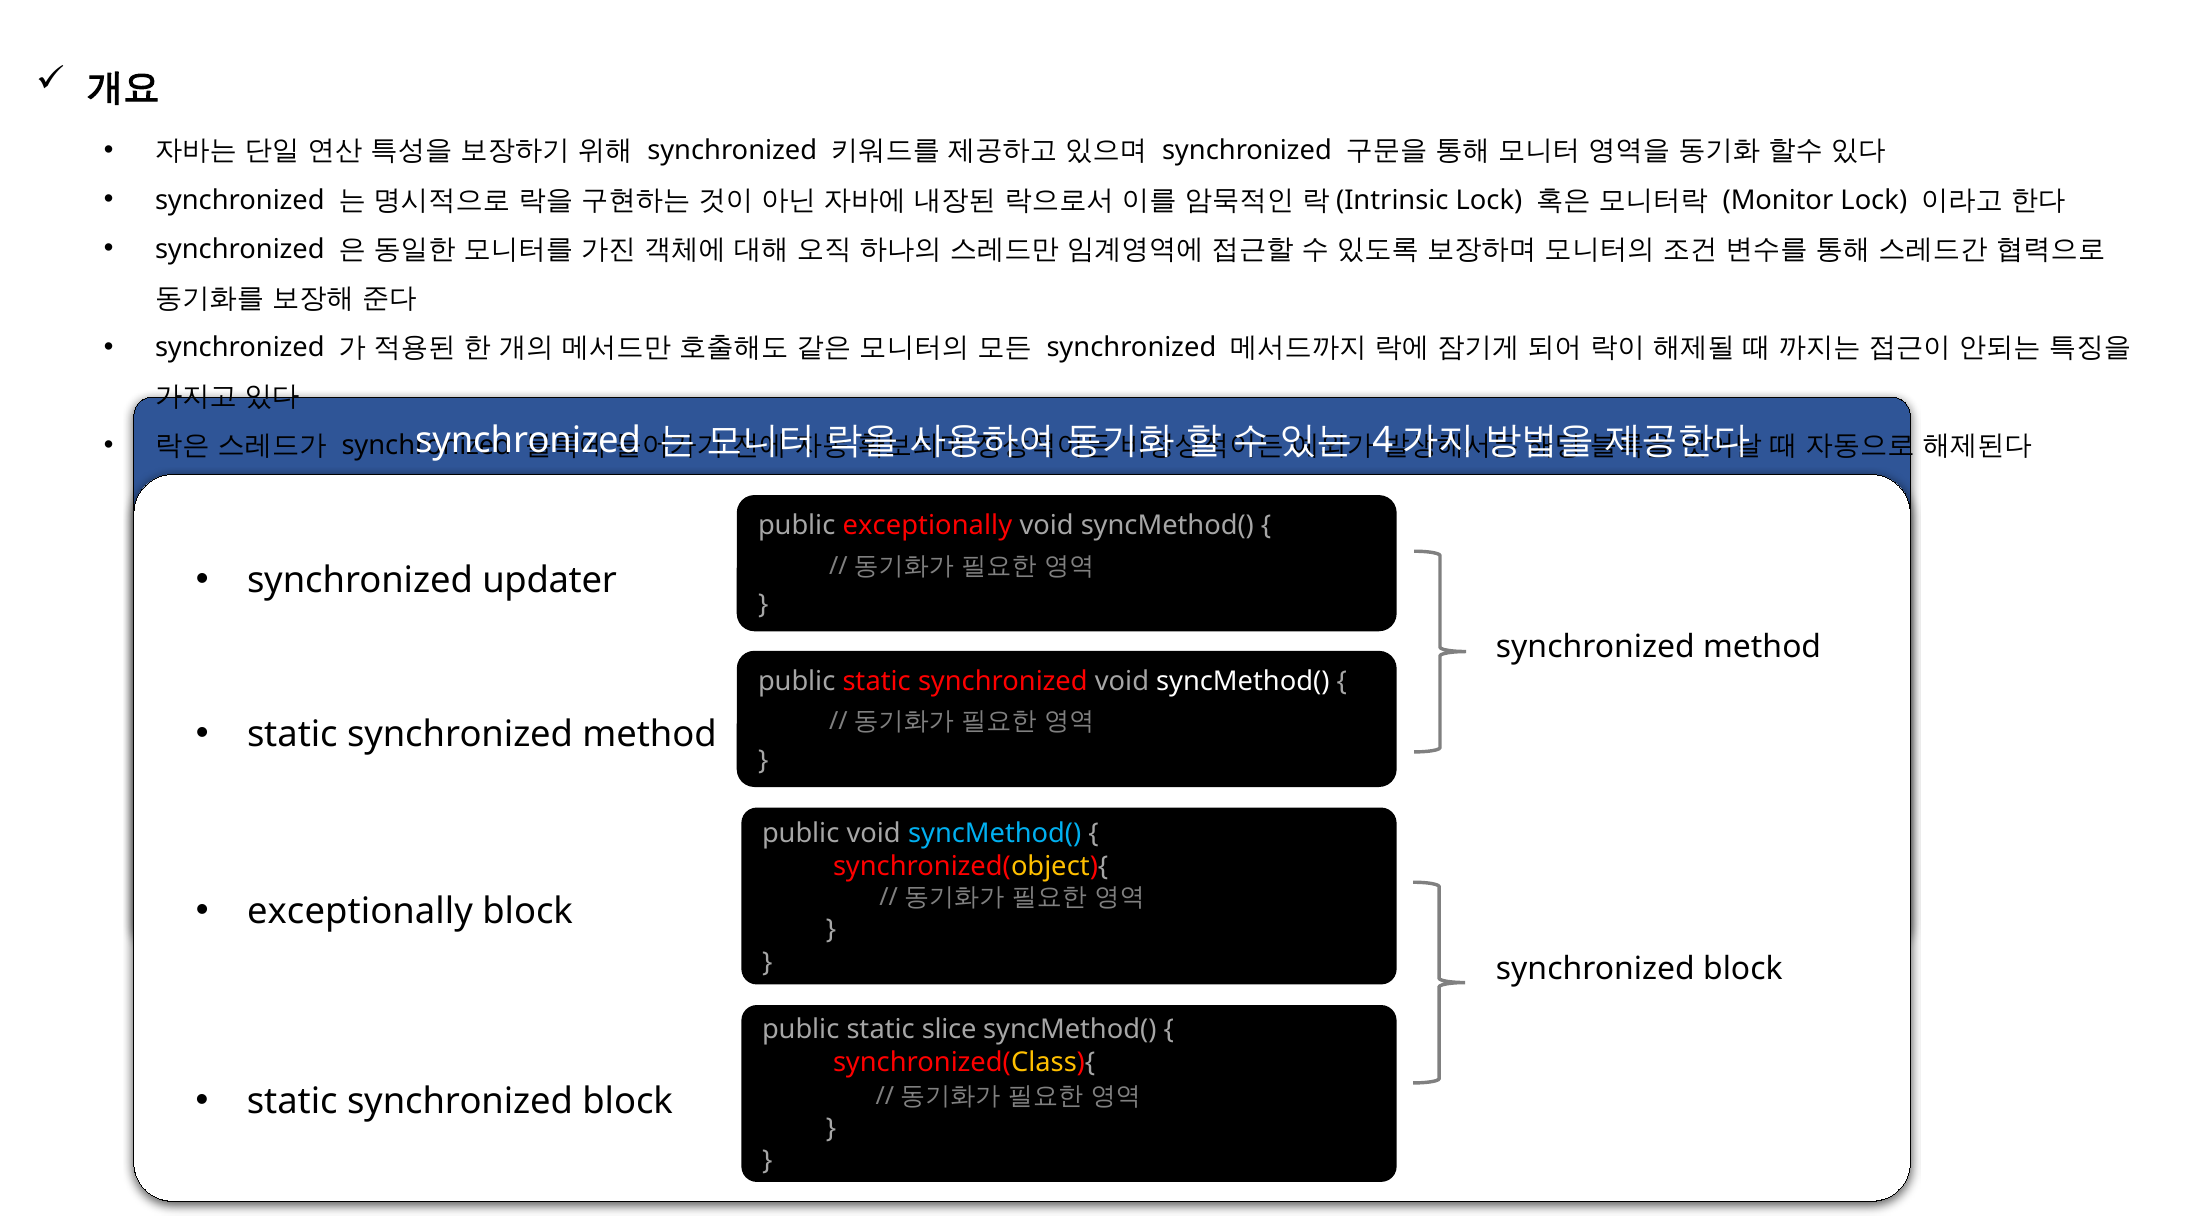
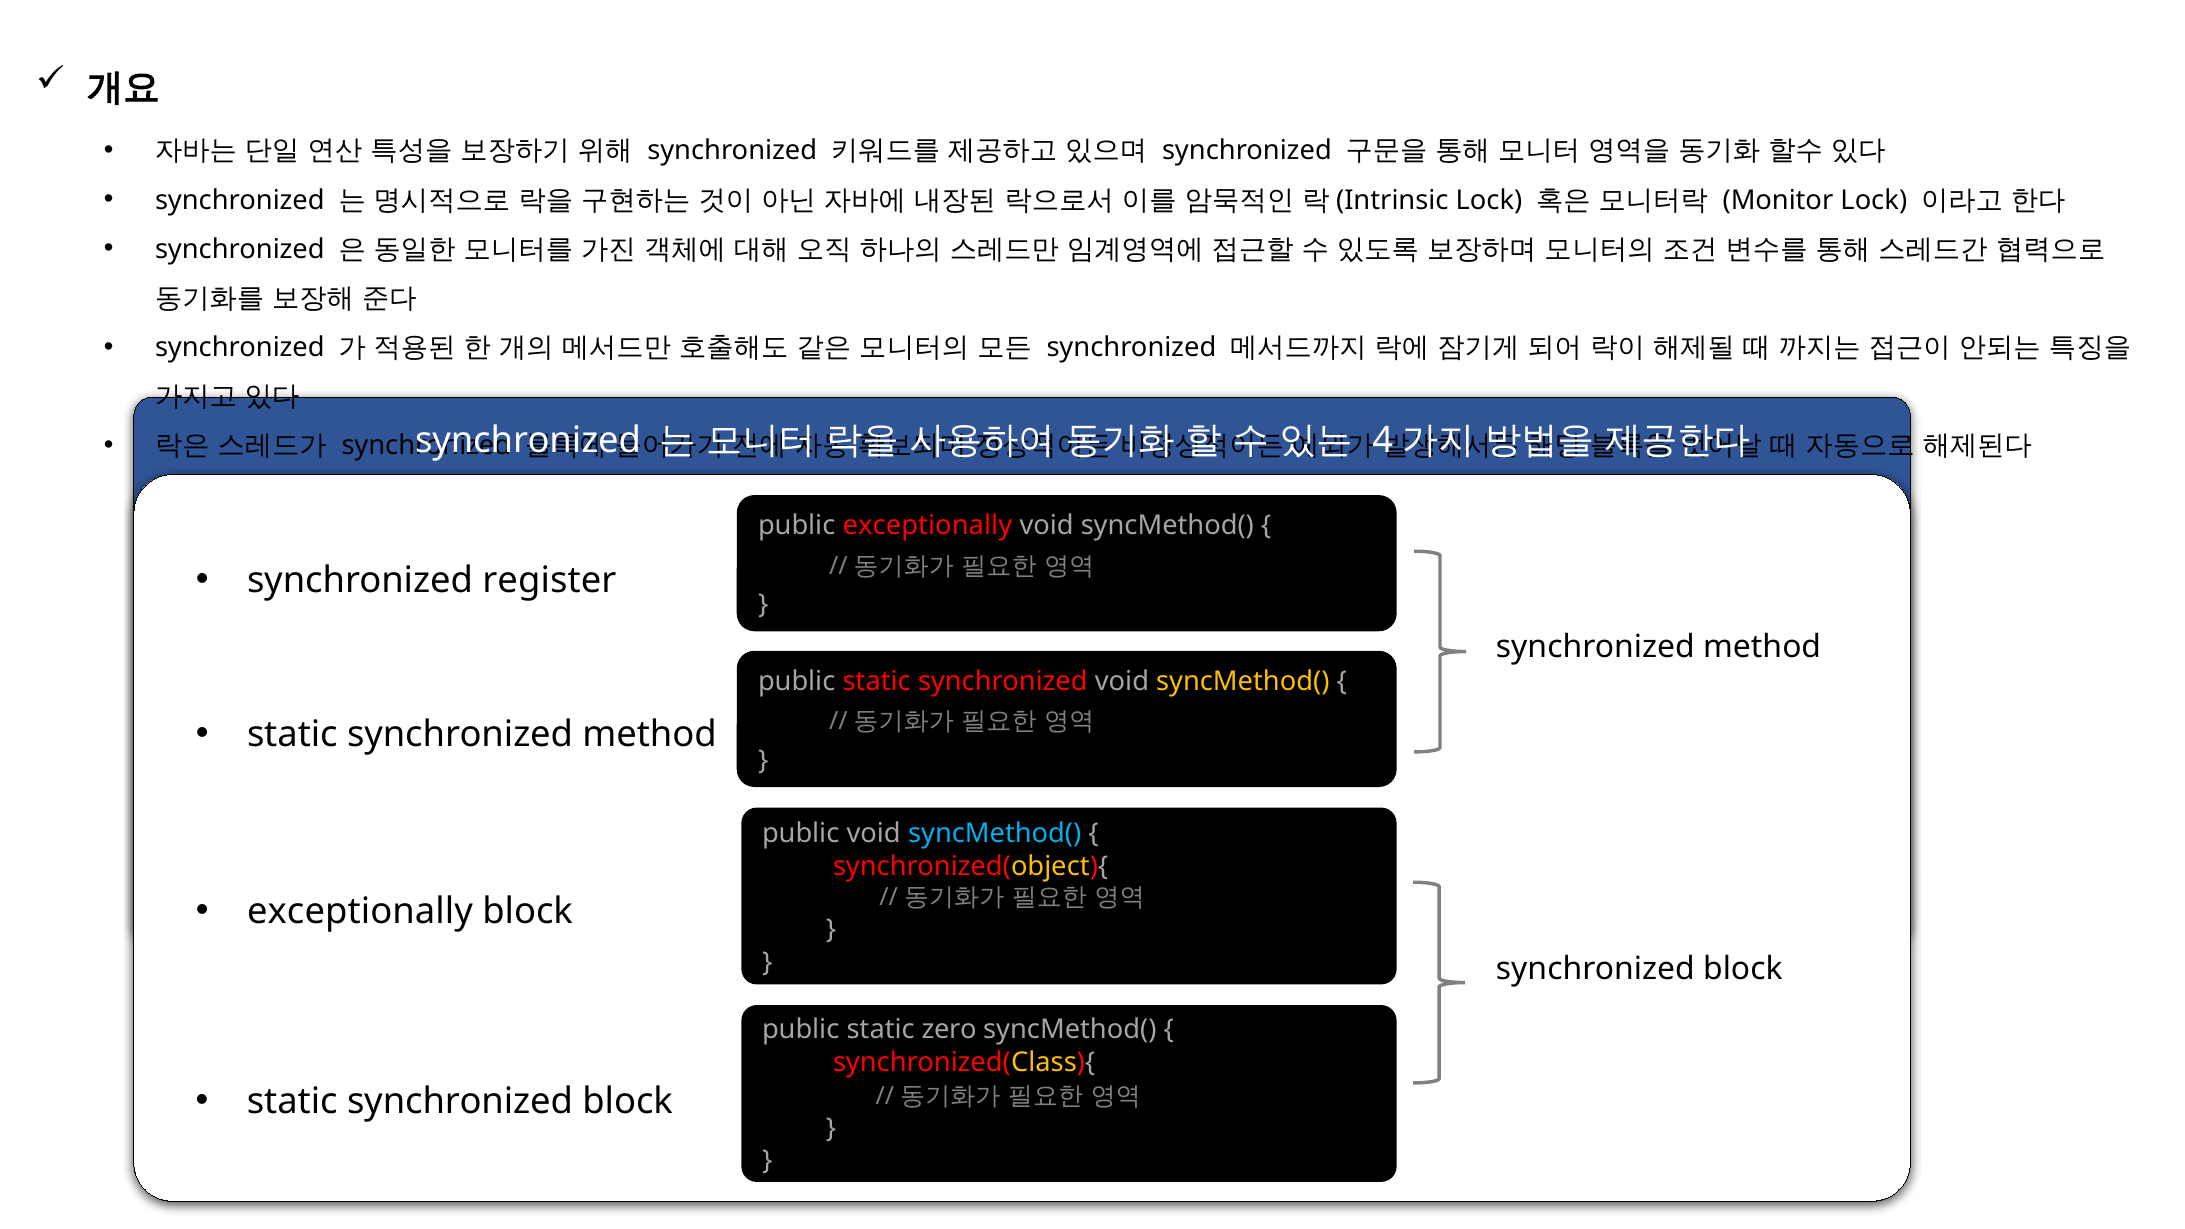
updater: updater -> register
syncMethod( at (1243, 681) colour: white -> yellow
slice: slice -> zero
